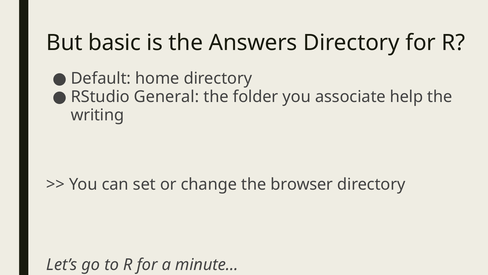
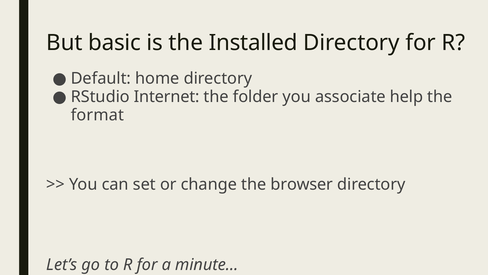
Answers: Answers -> Installed
General: General -> Internet
writing: writing -> format
